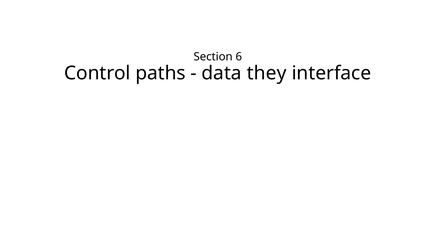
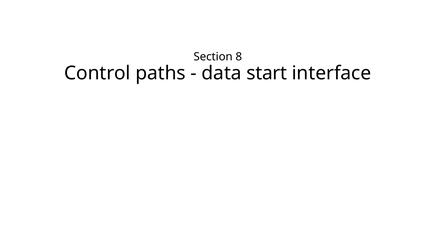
6: 6 -> 8
they: they -> start
